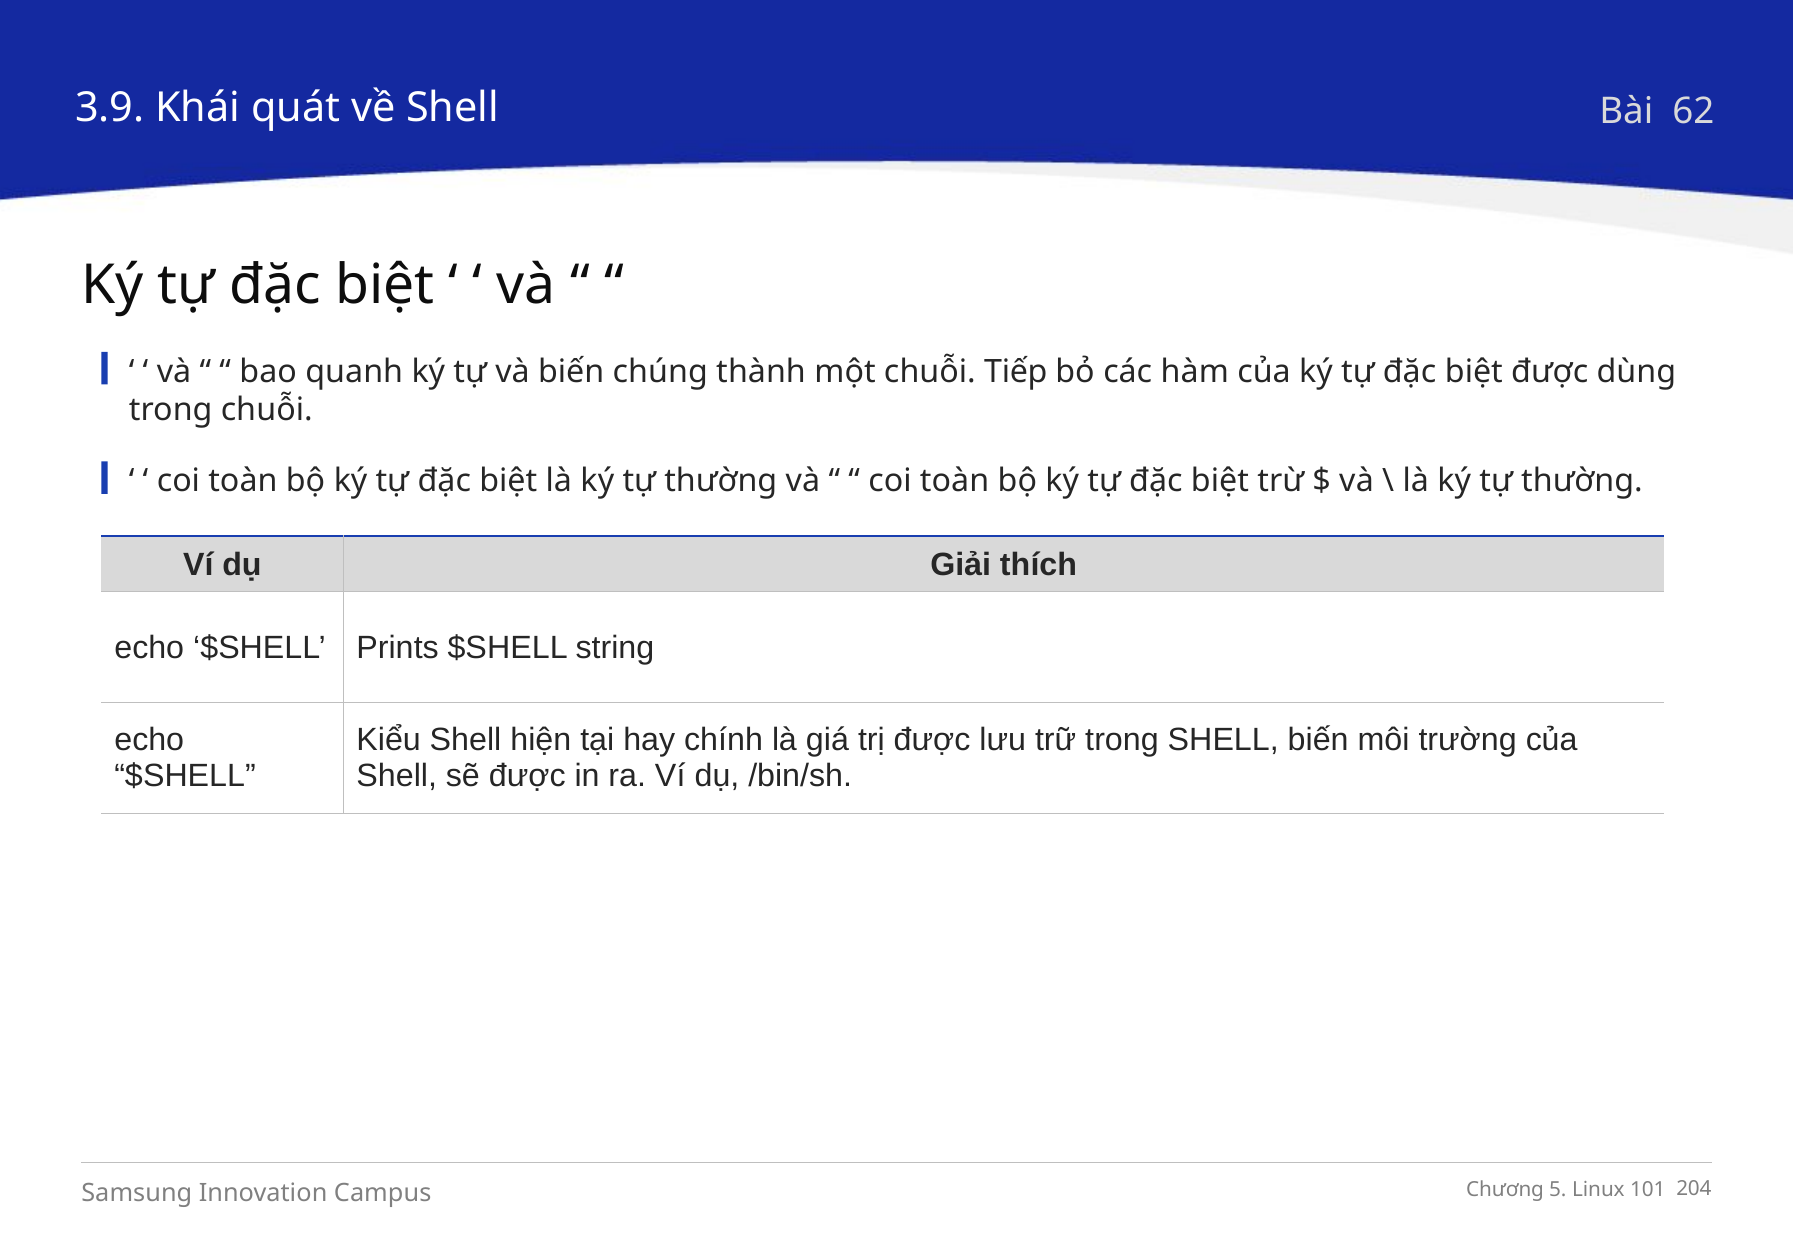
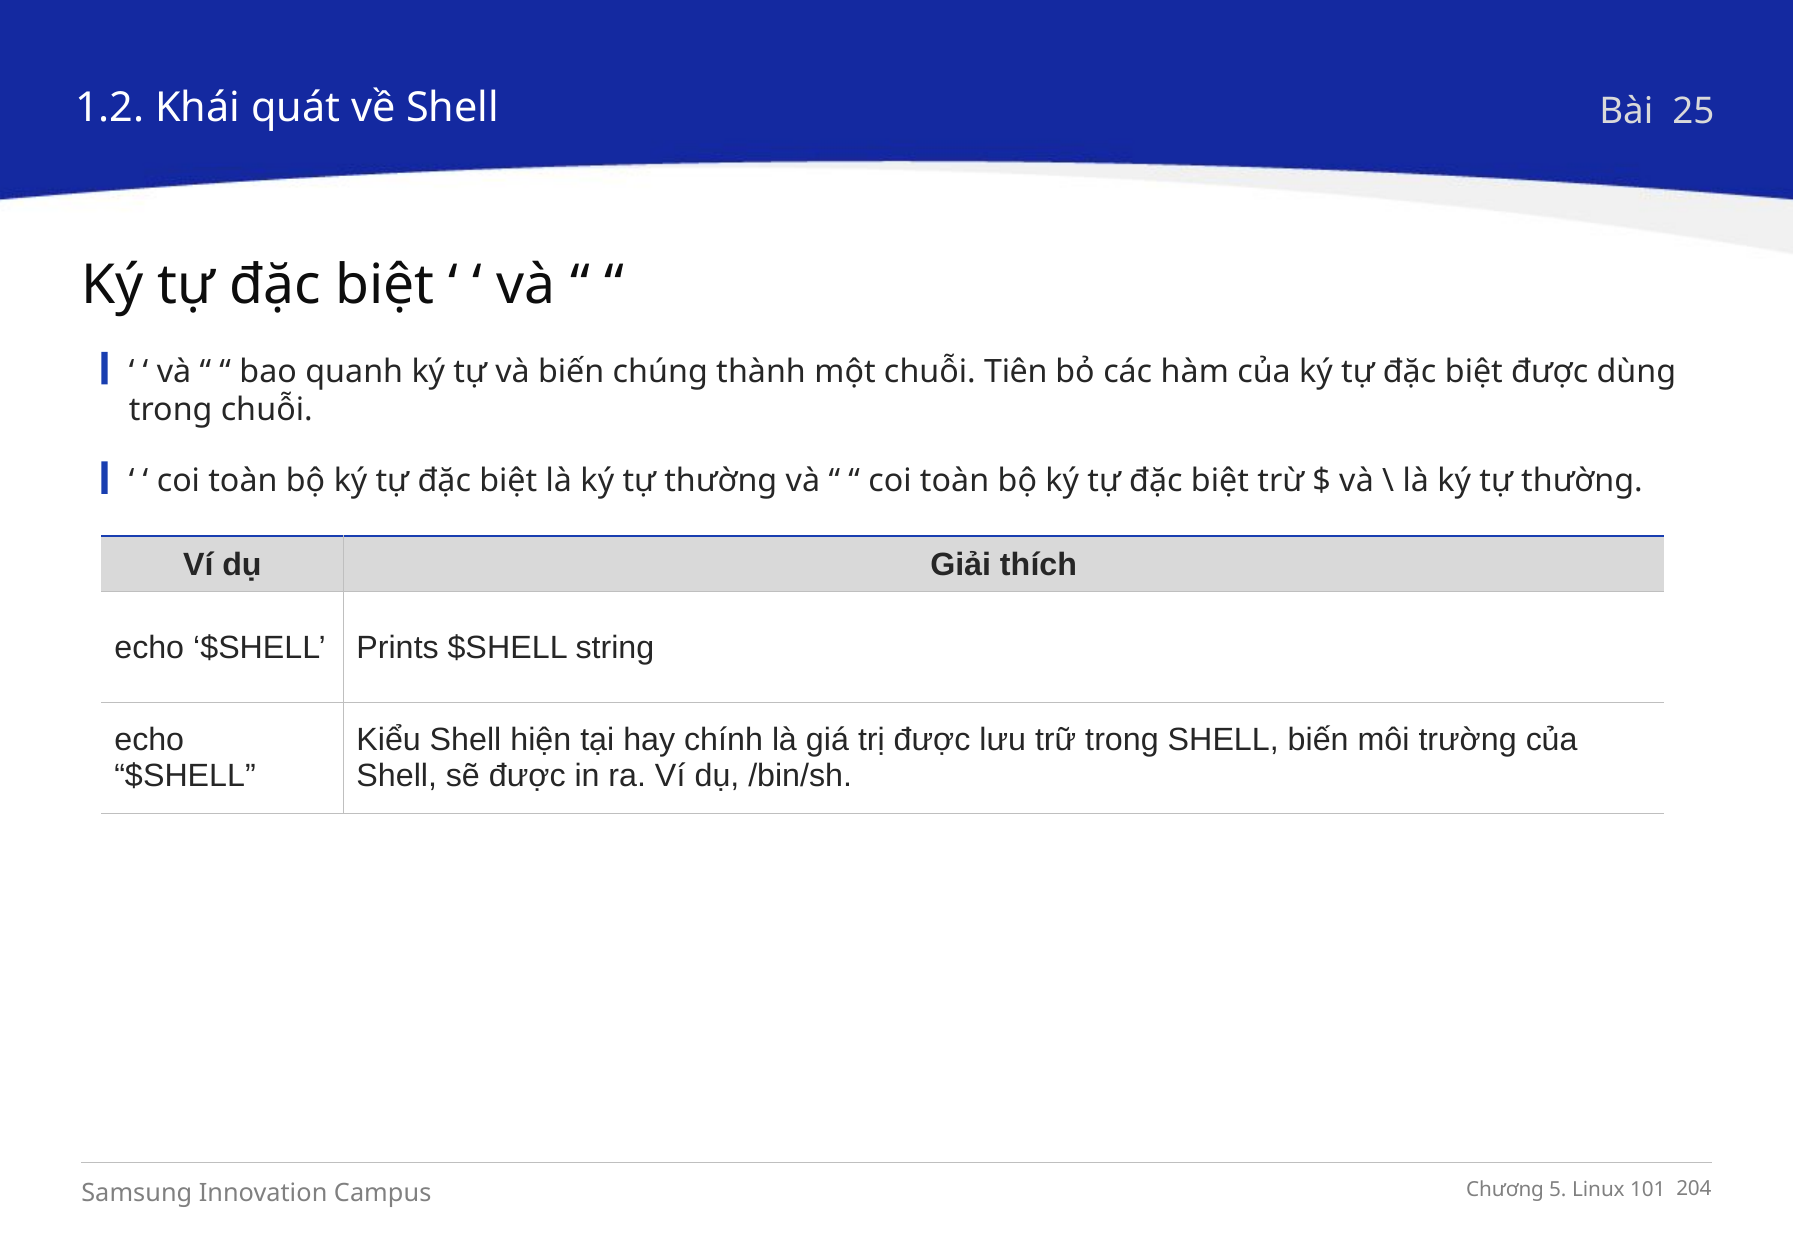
3.9: 3.9 -> 1.2
62: 62 -> 25
Tiếp: Tiếp -> Tiên
